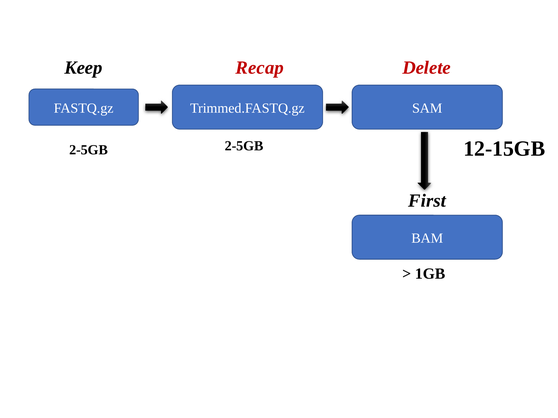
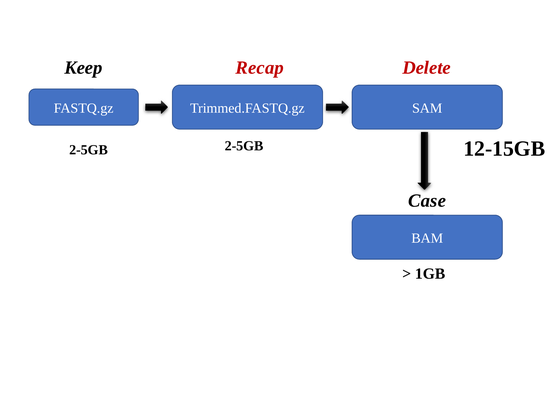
First: First -> Case
